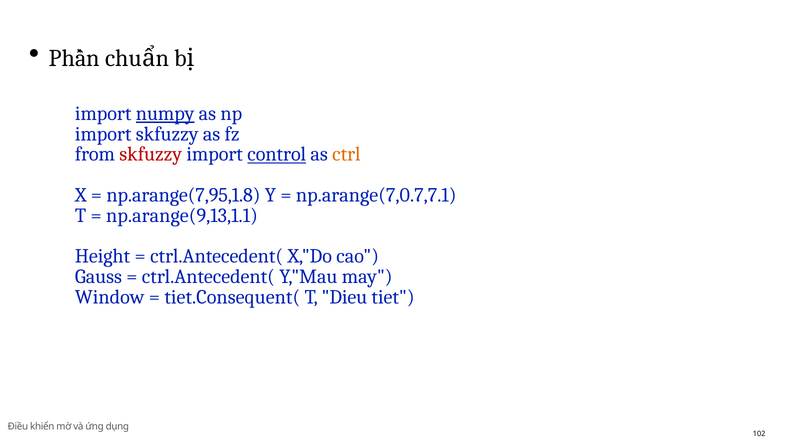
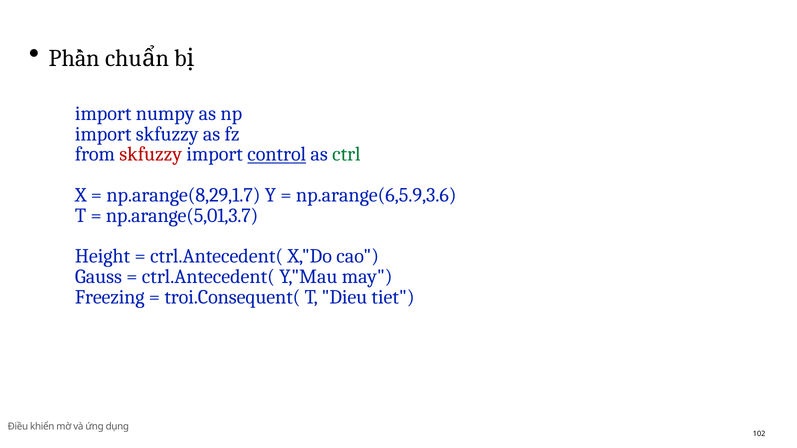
numpy underline: present -> none
ctrl colour: orange -> green
np.arange(7,95,1.8: np.arange(7,95,1.8 -> np.arange(8,29,1.7
np.arange(7,0.7,7.1: np.arange(7,0.7,7.1 -> np.arange(6,5.9,3.6
np.arange(9,13,1.1: np.arange(9,13,1.1 -> np.arange(5,01,3.7
Window: Window -> Freezing
tiet.Consequent(: tiet.Consequent( -> troi.Consequent(
